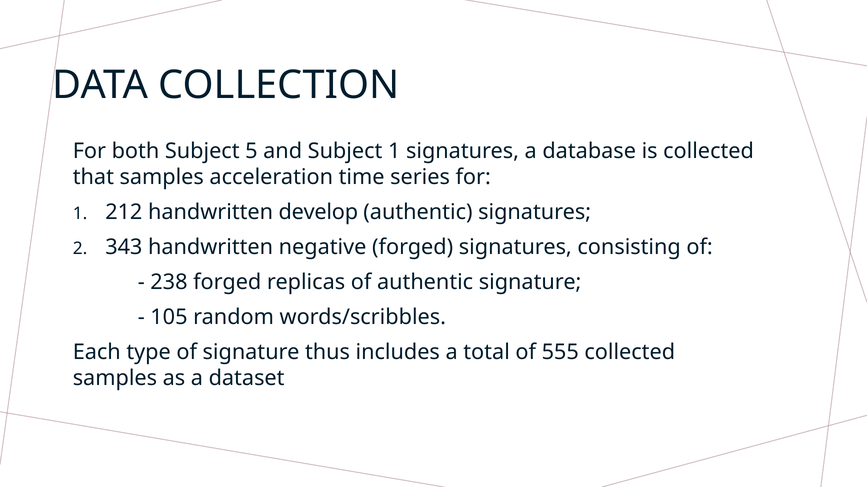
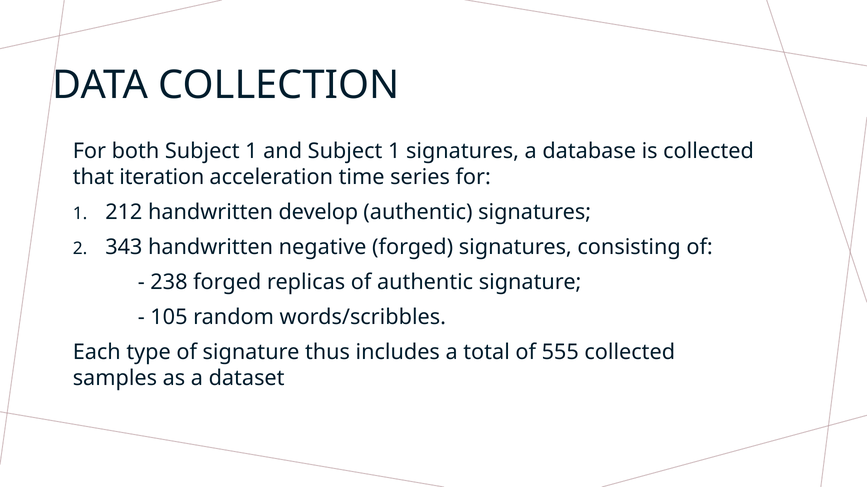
both Subject 5: 5 -> 1
that samples: samples -> iteration
